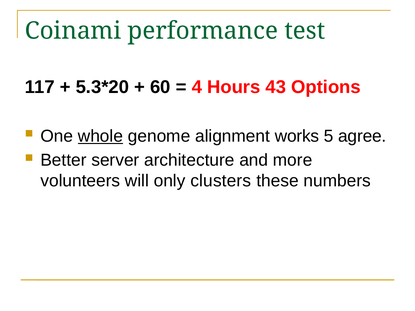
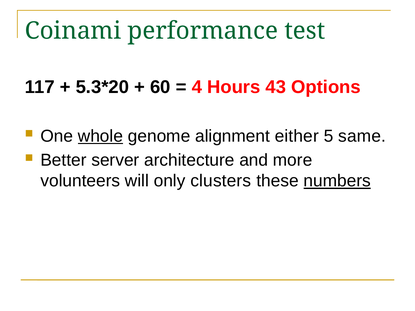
works: works -> either
agree: agree -> same
numbers underline: none -> present
